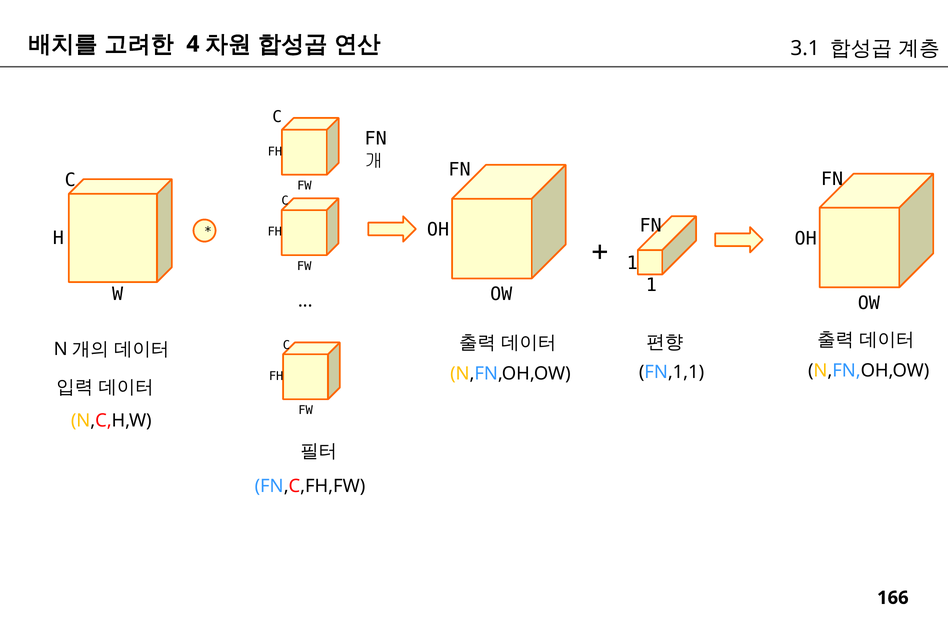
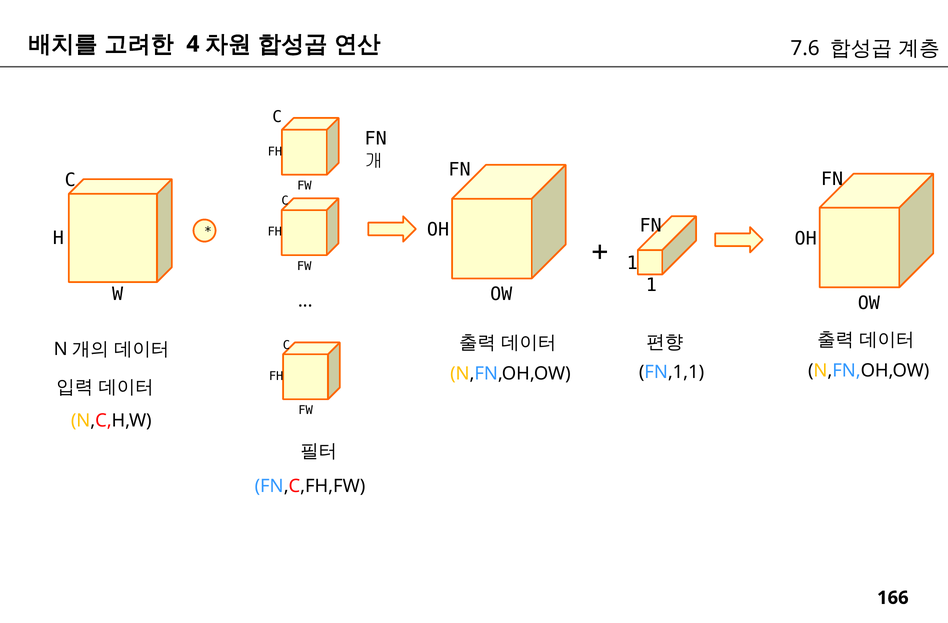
3.1: 3.1 -> 7.6
